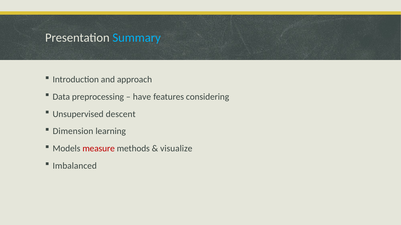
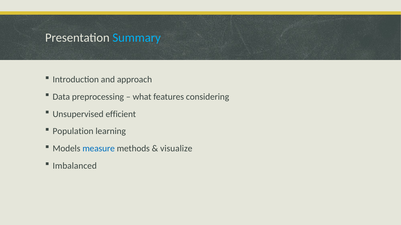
have: have -> what
descent: descent -> efficient
Dimension: Dimension -> Population
measure colour: red -> blue
